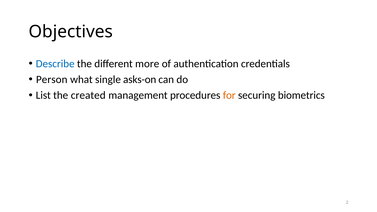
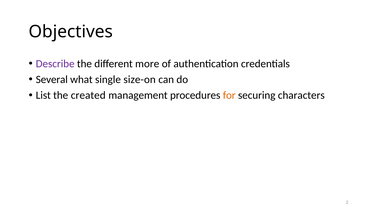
Describe colour: blue -> purple
Person: Person -> Several
asks-on: asks-on -> size-on
biometrics: biometrics -> characters
